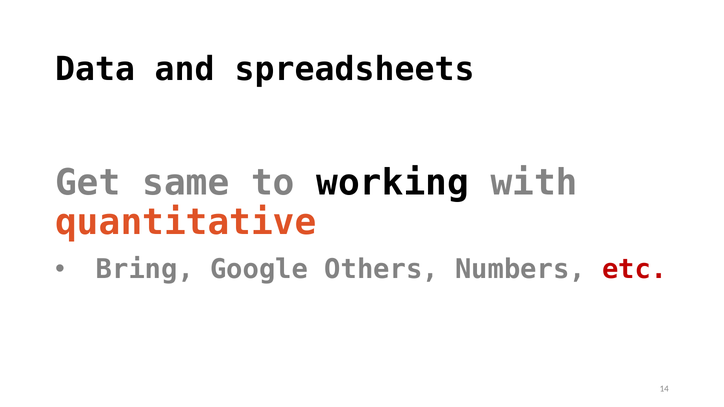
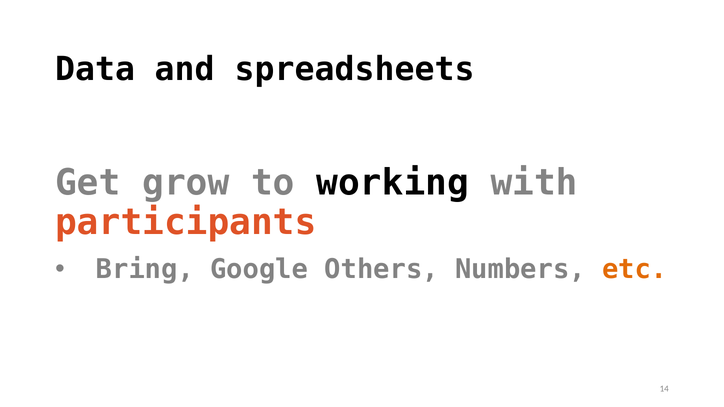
same: same -> grow
quantitative: quantitative -> participants
etc colour: red -> orange
